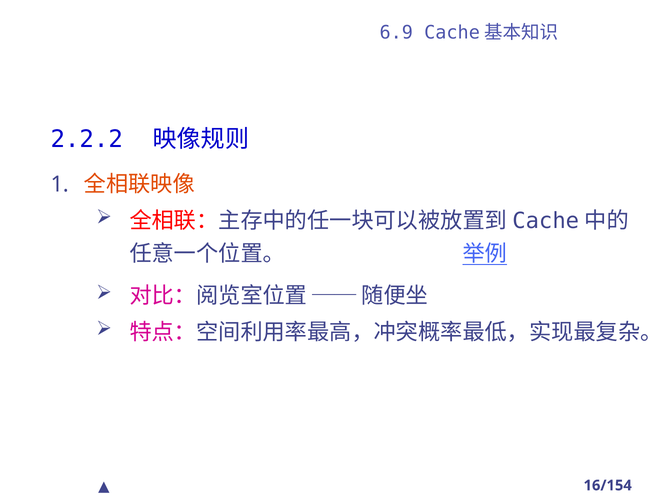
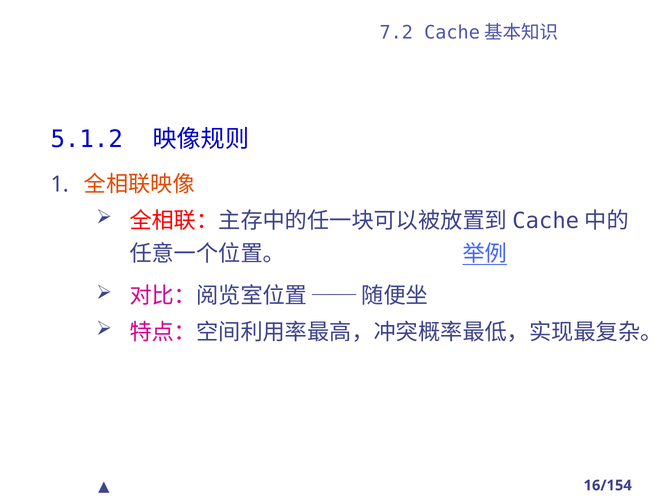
6.9: 6.9 -> 7.2
2.2.2: 2.2.2 -> 5.1.2
